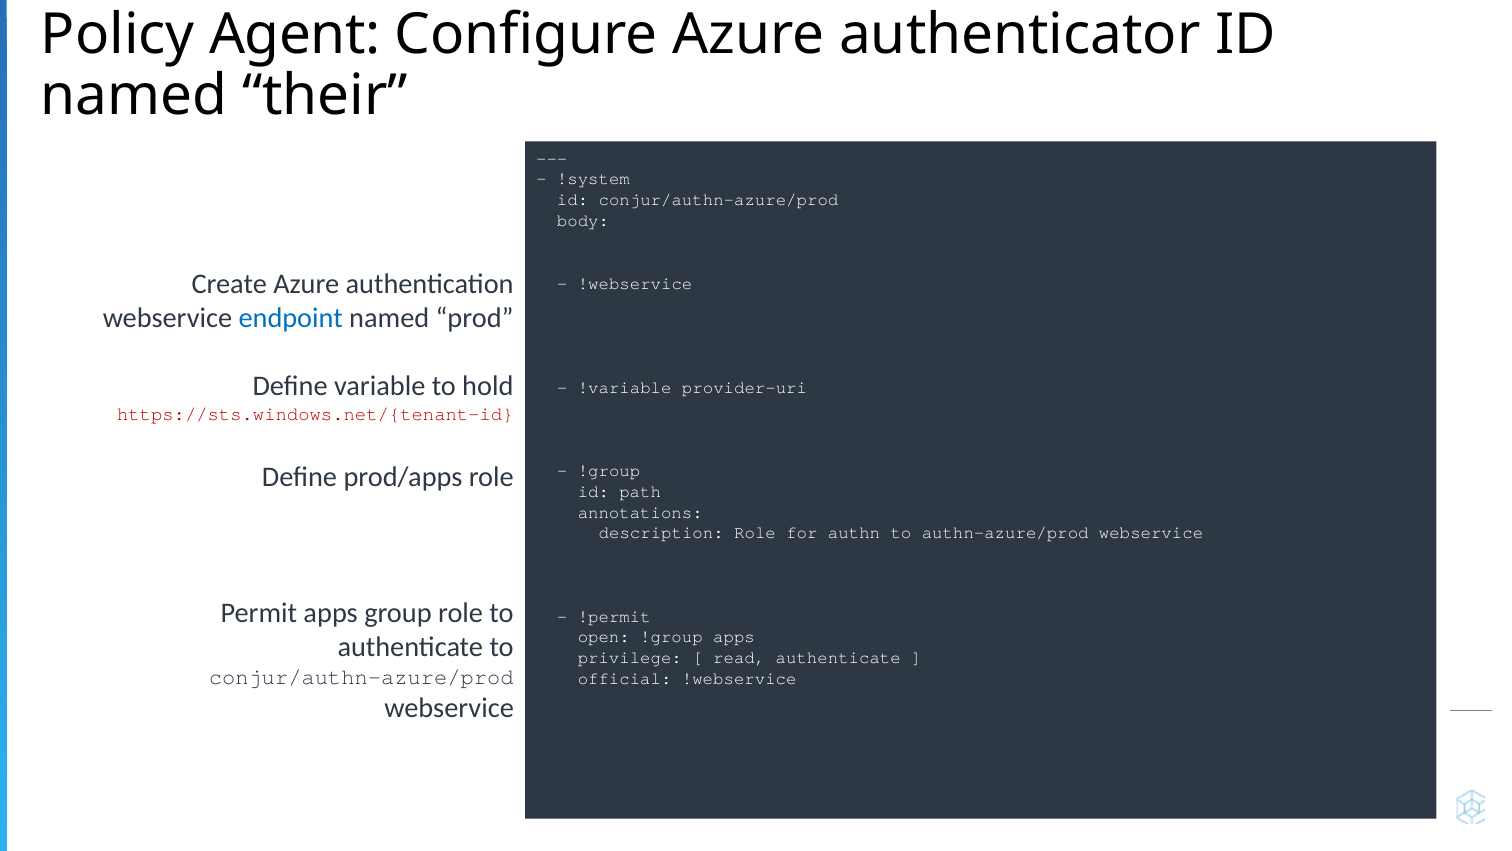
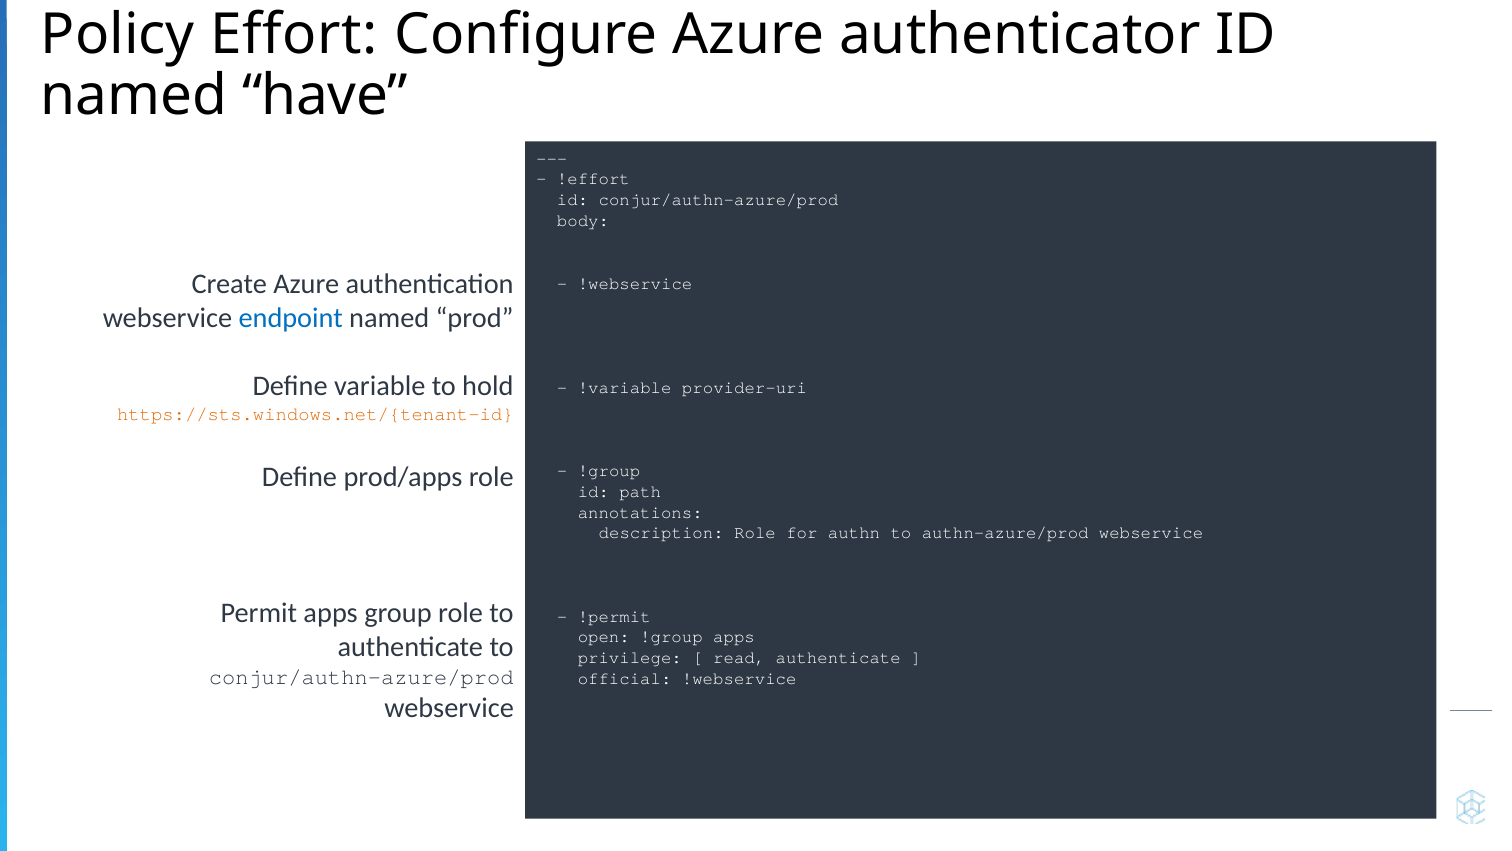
Agent: Agent -> Effort
their: their -> have
!system: !system -> !effort
https://sts.windows.net/{tenant-id colour: red -> orange
